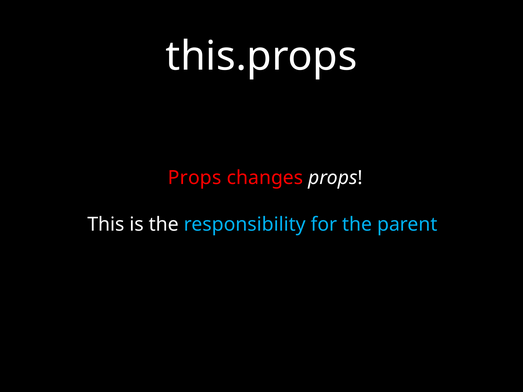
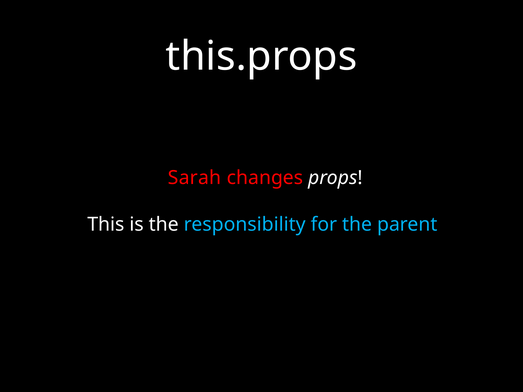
Props at (195, 178): Props -> Sarah
